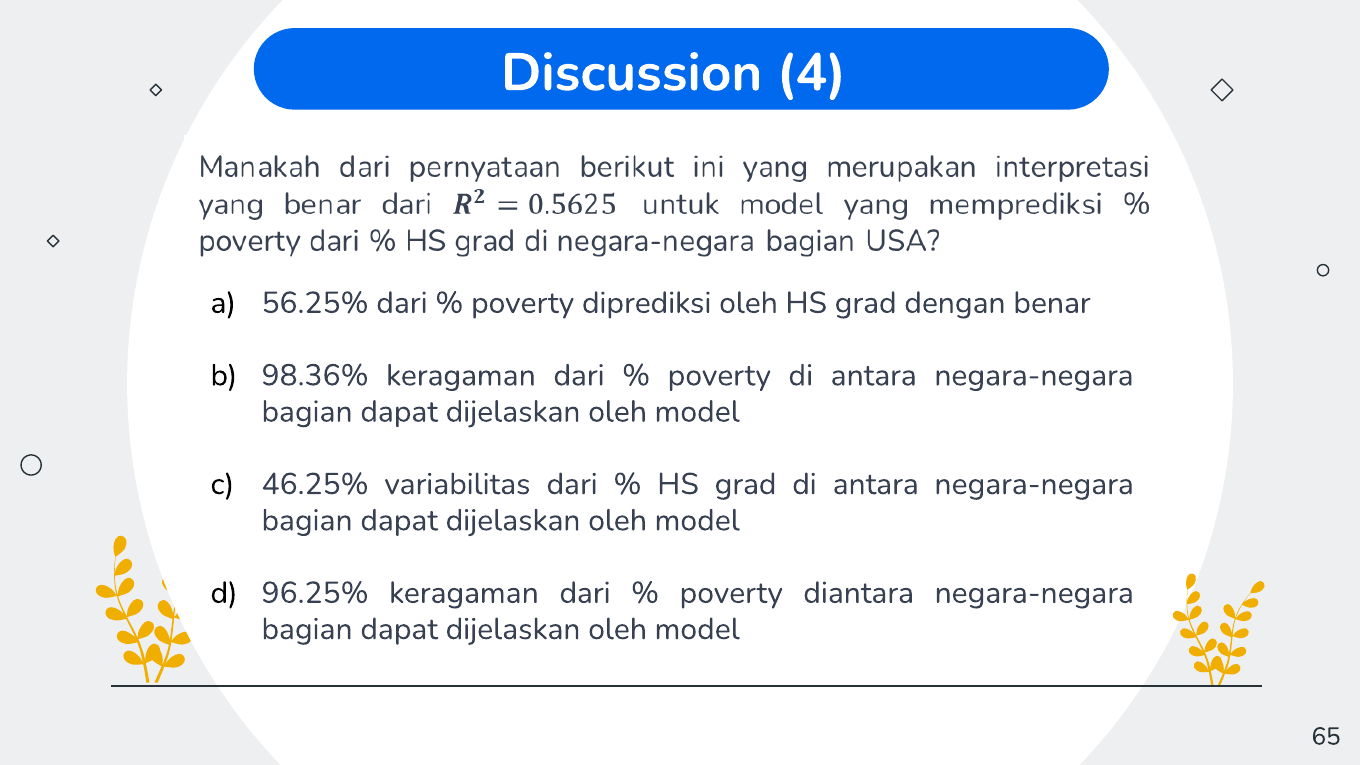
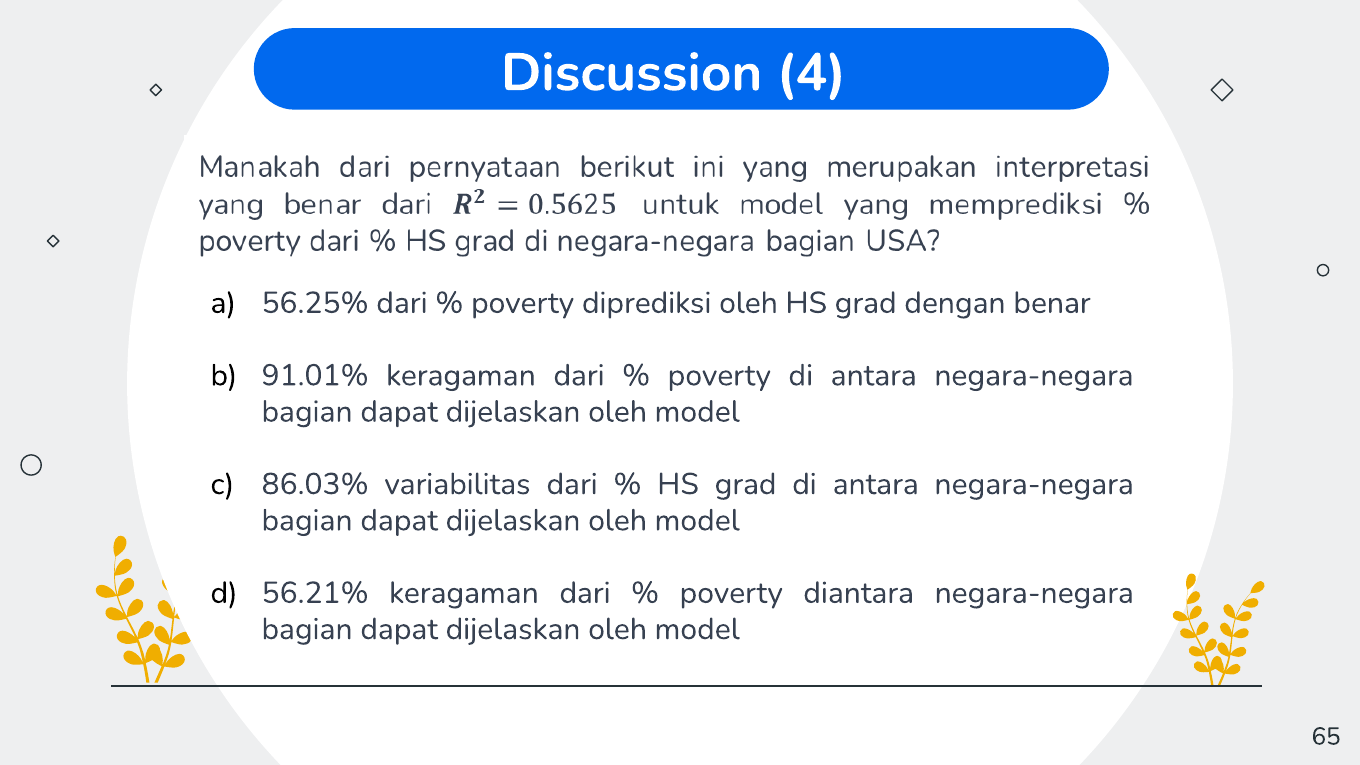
98.36%: 98.36% -> 91.01%
46.25%: 46.25% -> 86.03%
96.25%: 96.25% -> 56.21%
